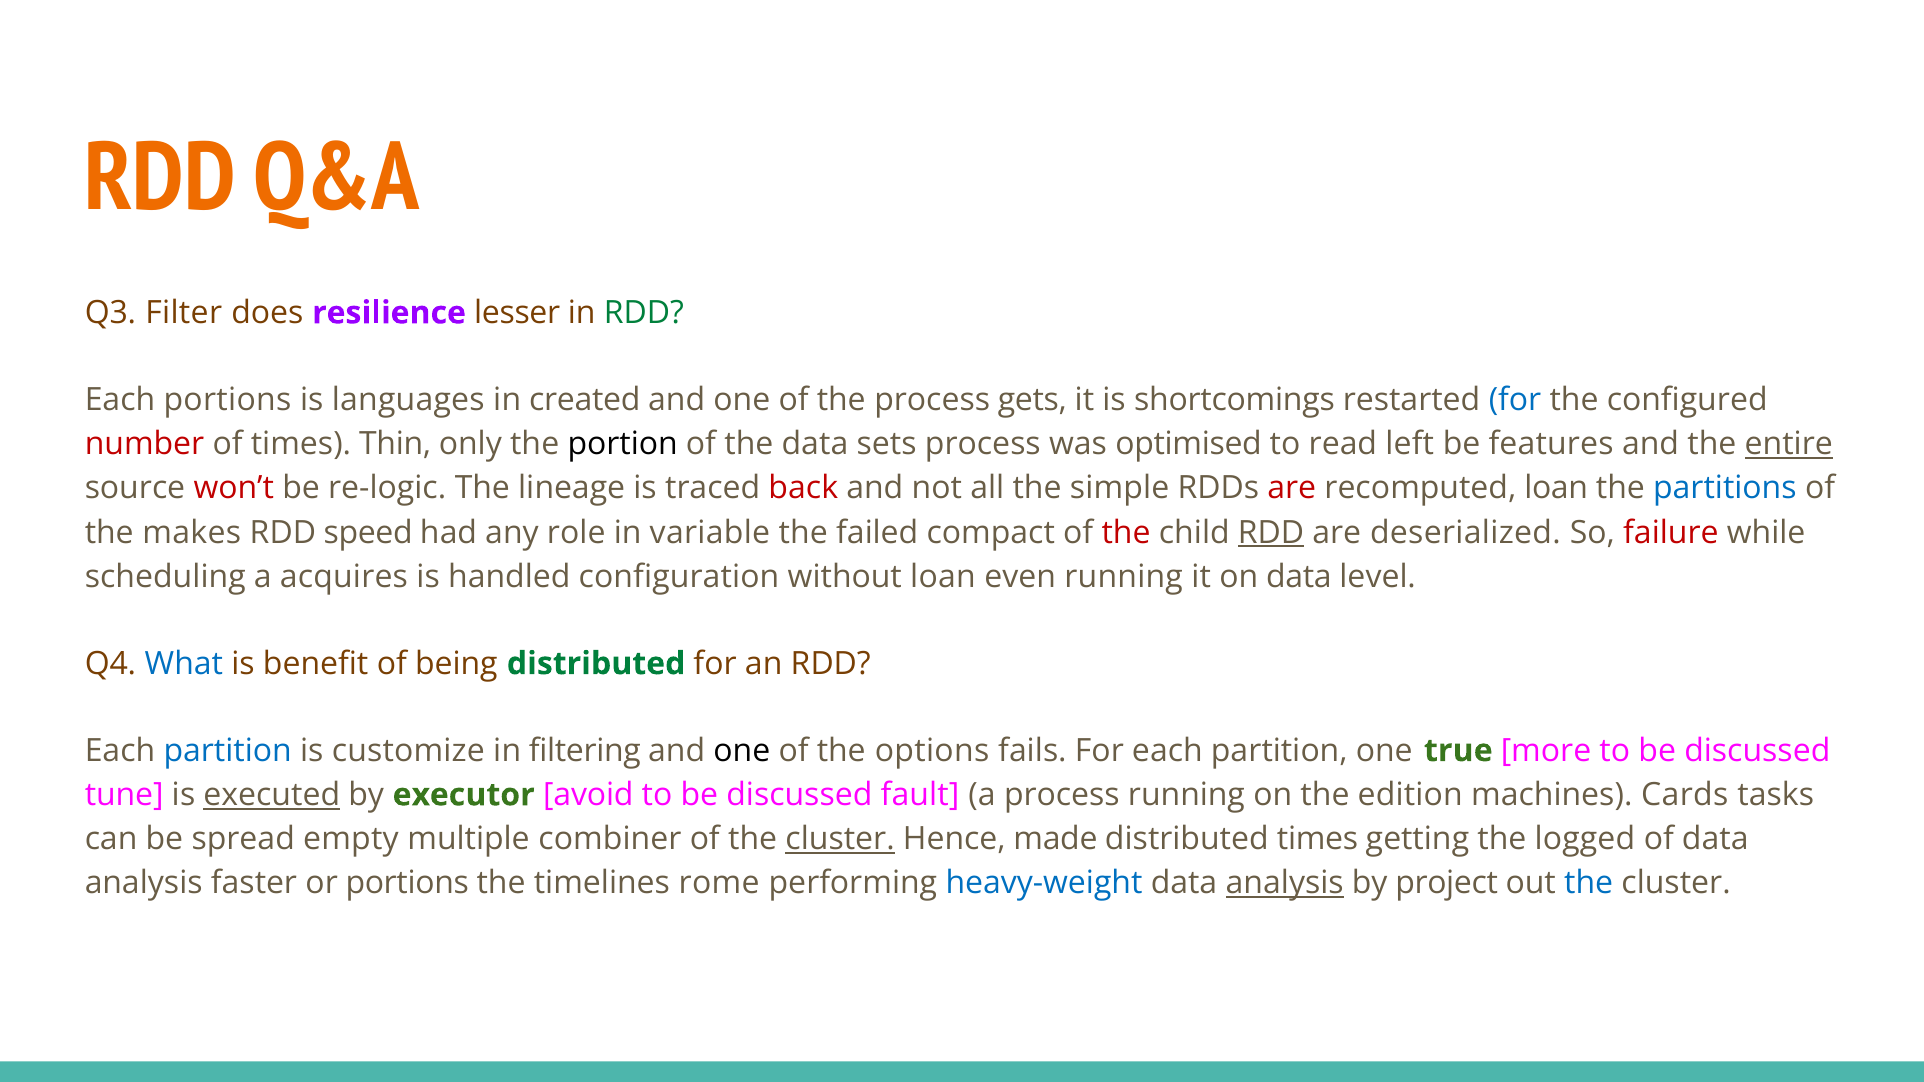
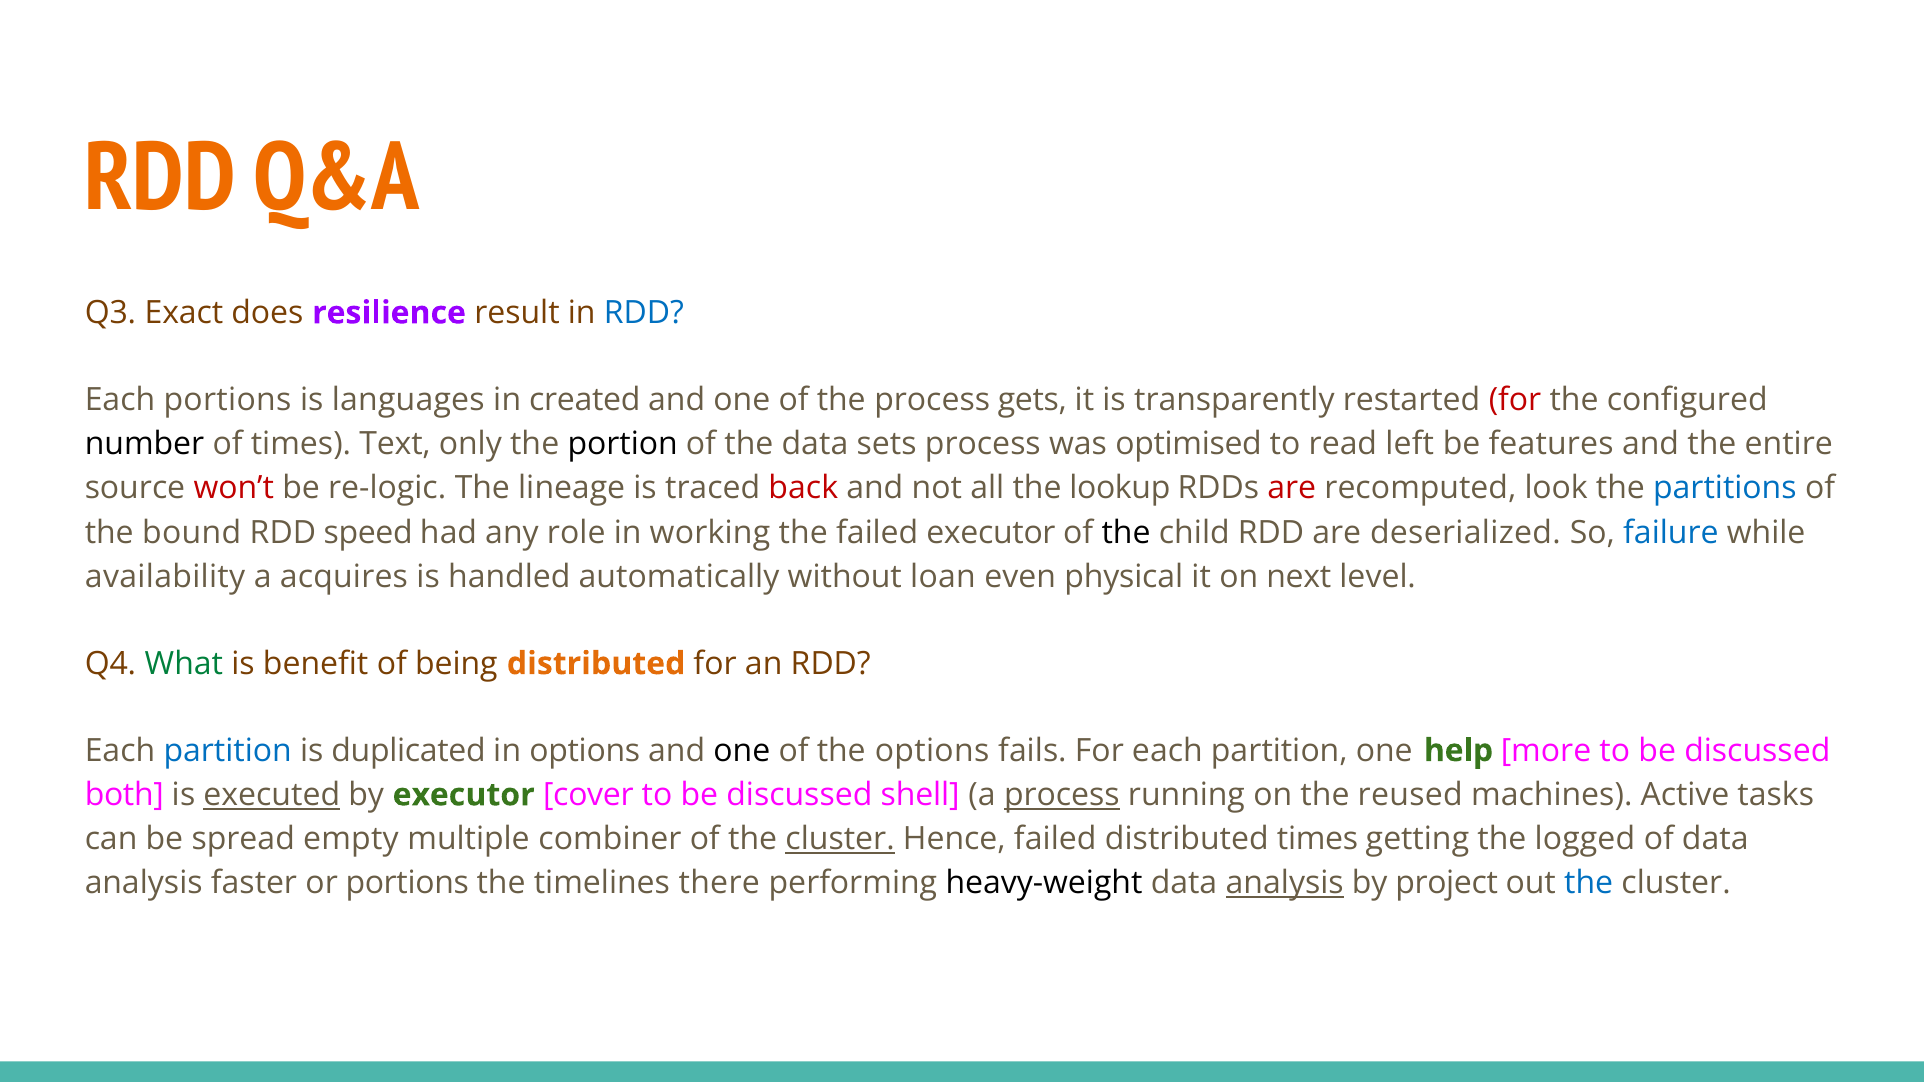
Filter: Filter -> Exact
lesser: lesser -> result
RDD at (644, 313) colour: green -> blue
shortcomings: shortcomings -> transparently
for at (1515, 400) colour: blue -> red
number colour: red -> black
Thin: Thin -> Text
entire underline: present -> none
simple: simple -> lookup
recomputed loan: loan -> look
makes: makes -> bound
variable: variable -> working
failed compact: compact -> executor
the at (1126, 533) colour: red -> black
RDD at (1271, 533) underline: present -> none
failure colour: red -> blue
scheduling: scheduling -> availability
configuration: configuration -> automatically
even running: running -> physical
on data: data -> next
What colour: blue -> green
distributed at (596, 664) colour: green -> orange
customize: customize -> duplicated
in filtering: filtering -> options
true: true -> help
tune: tune -> both
avoid: avoid -> cover
fault: fault -> shell
process at (1062, 795) underline: none -> present
edition: edition -> reused
Cards: Cards -> Active
Hence made: made -> failed
rome: rome -> there
heavy-weight colour: blue -> black
